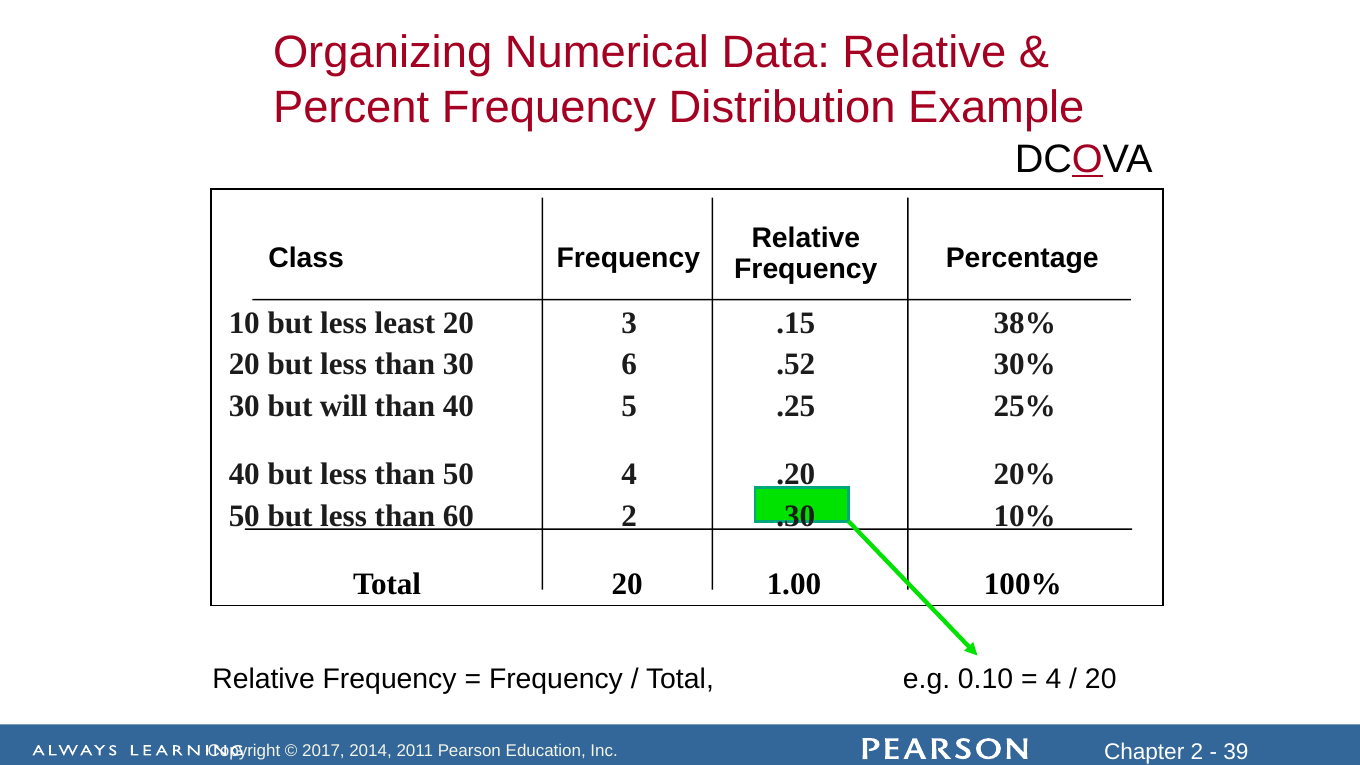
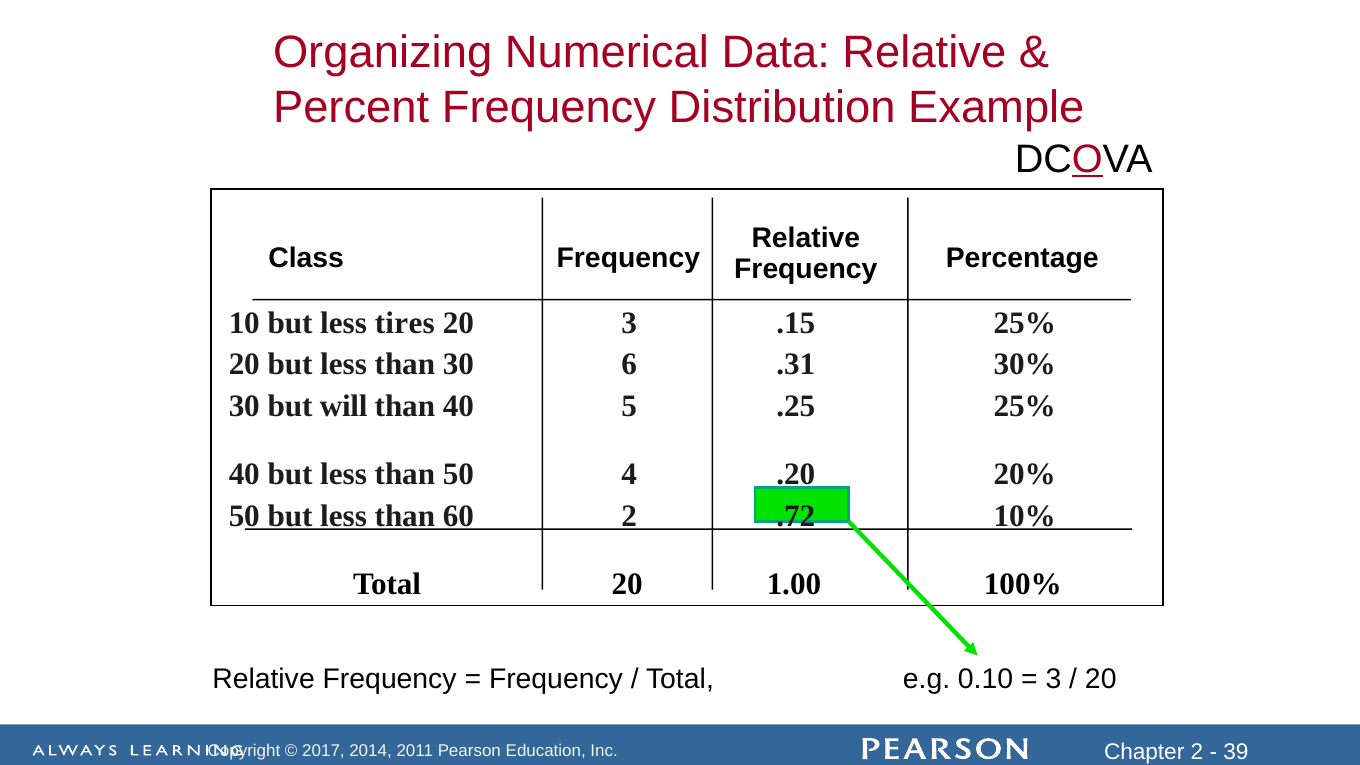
least: least -> tires
.15 38%: 38% -> 25%
.52: .52 -> .31
.30: .30 -> .72
4 at (1053, 680): 4 -> 3
